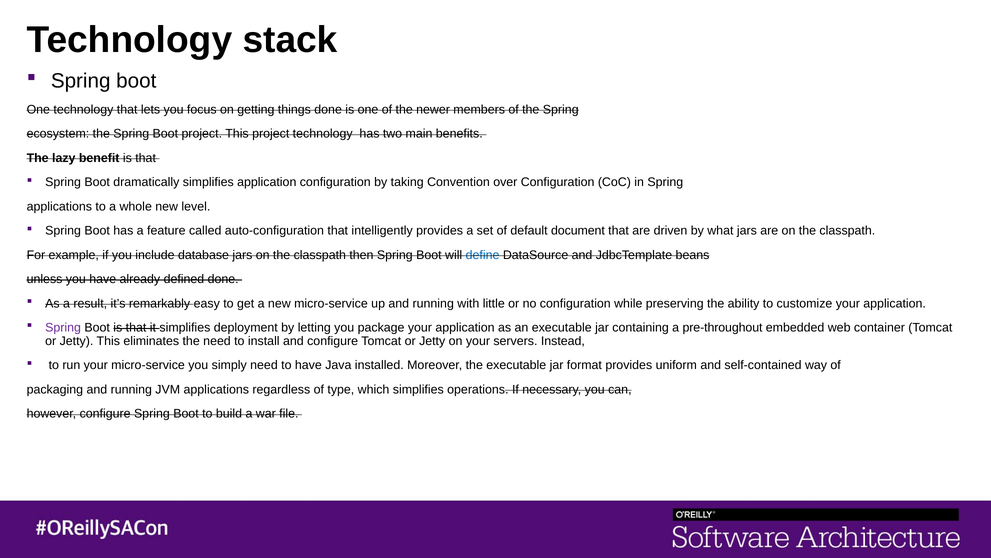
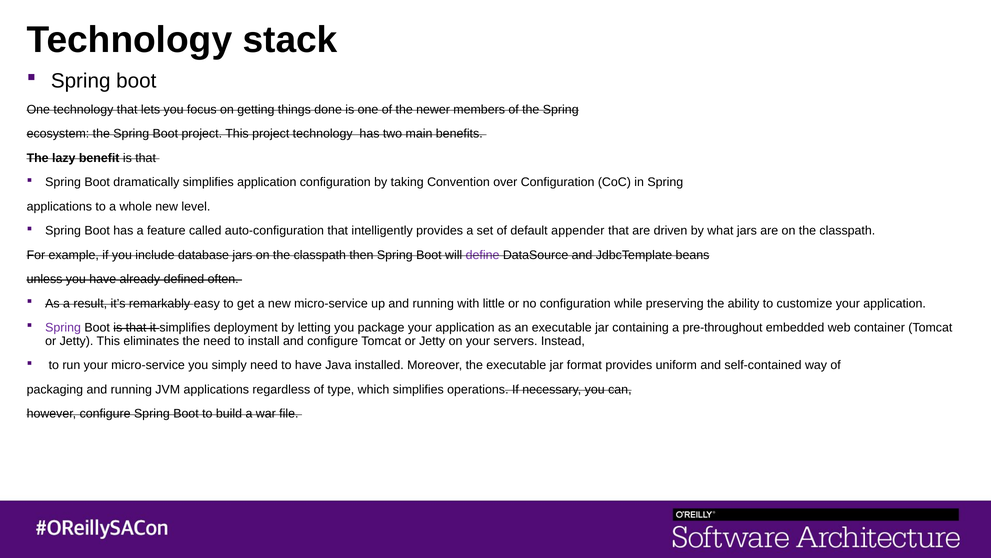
document: document -> appender
define colour: blue -> purple
defined done: done -> often
